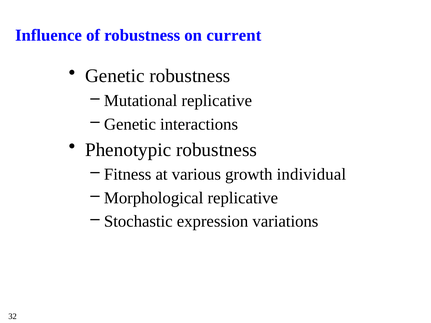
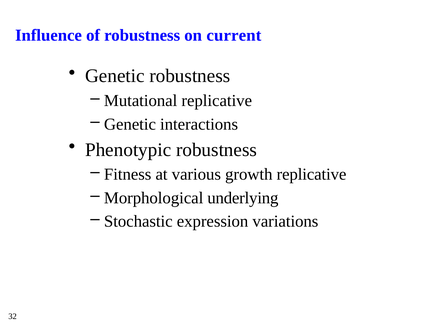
growth individual: individual -> replicative
Morphological replicative: replicative -> underlying
